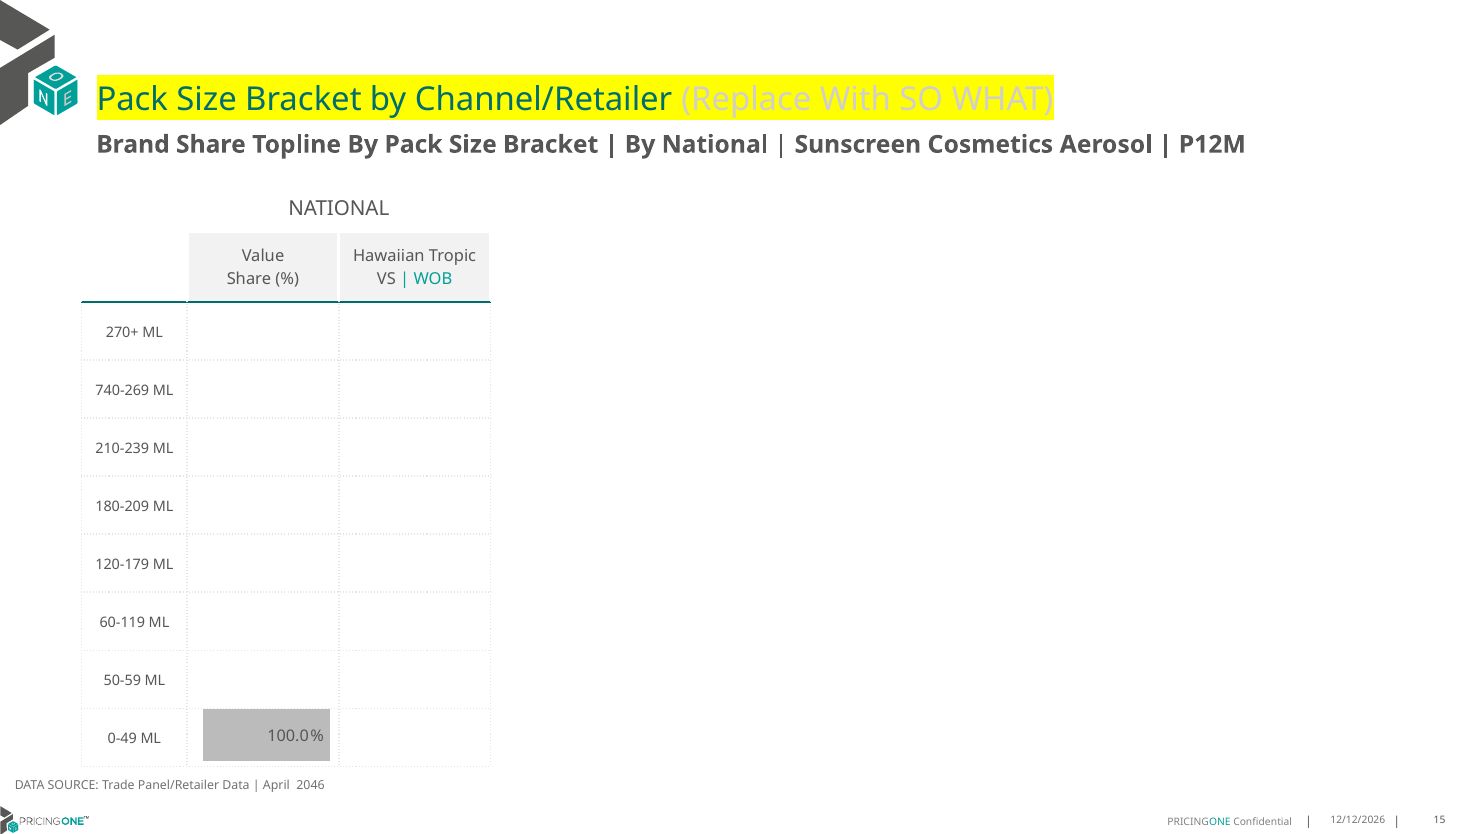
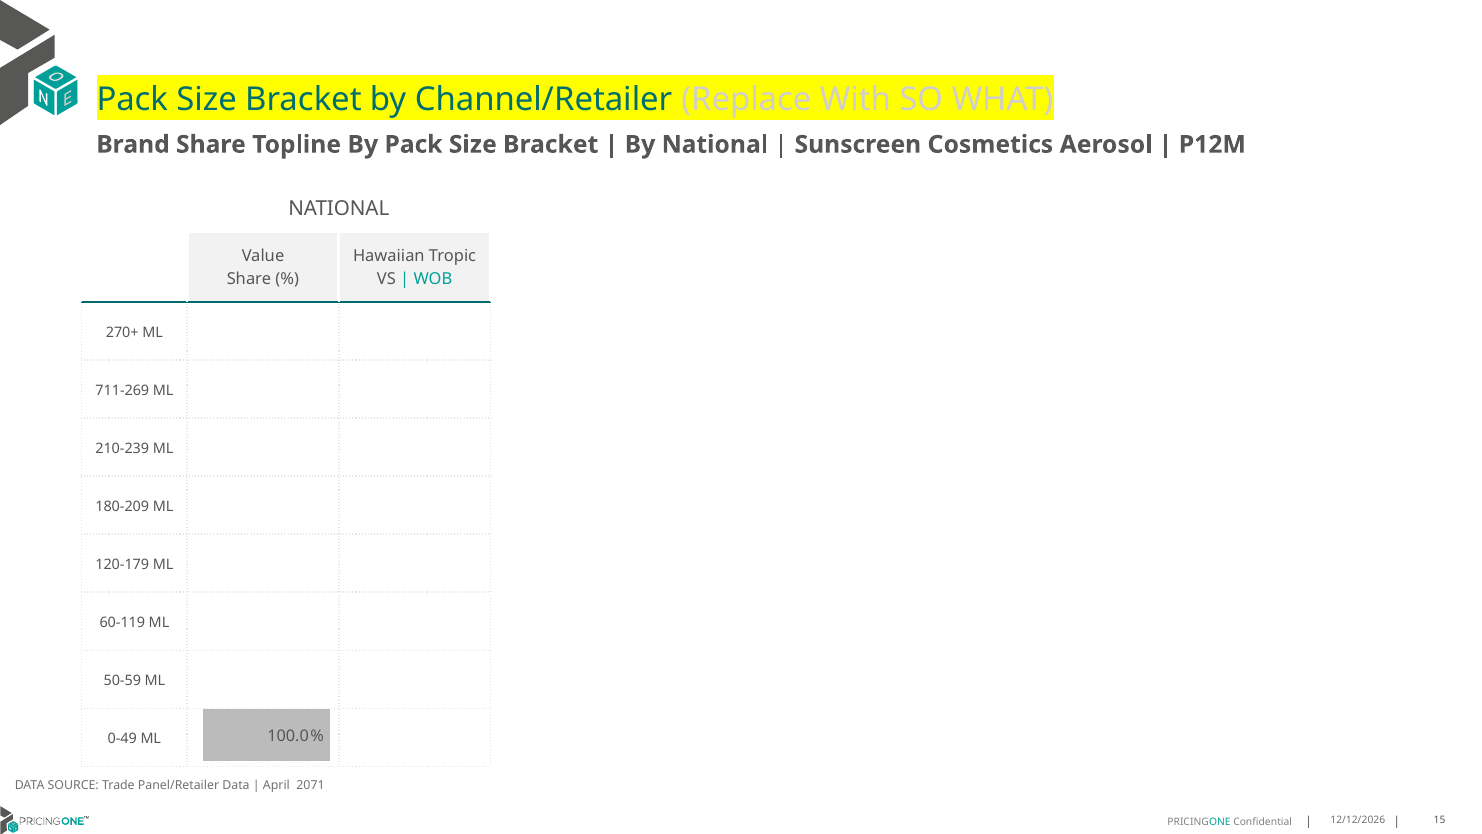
740-269: 740-269 -> 711-269
2046: 2046 -> 2071
